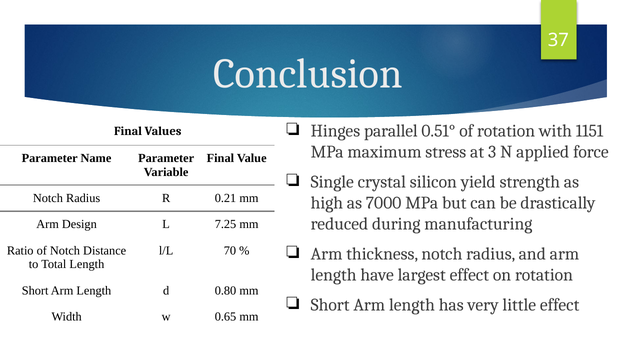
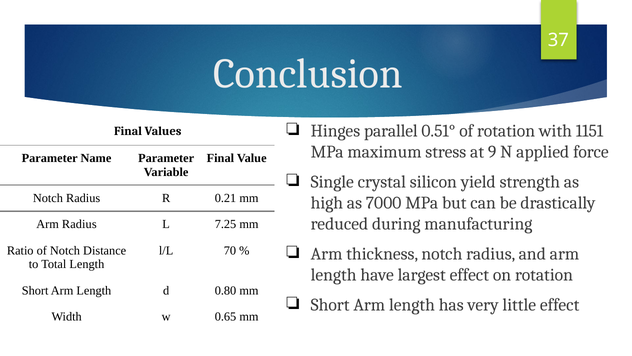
3: 3 -> 9
Arm Design: Design -> Radius
